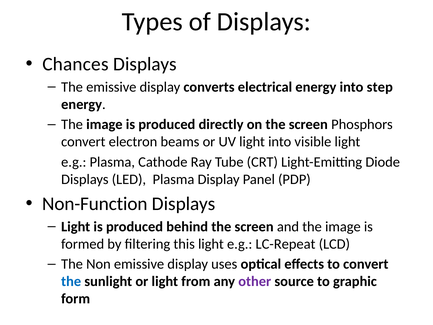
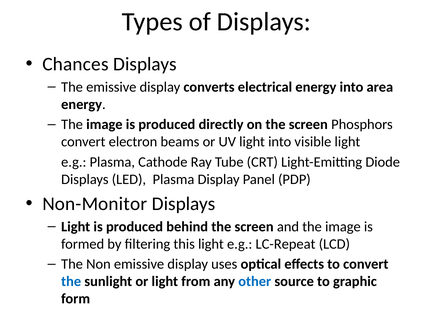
step: step -> area
Non-Function: Non-Function -> Non-Monitor
other colour: purple -> blue
